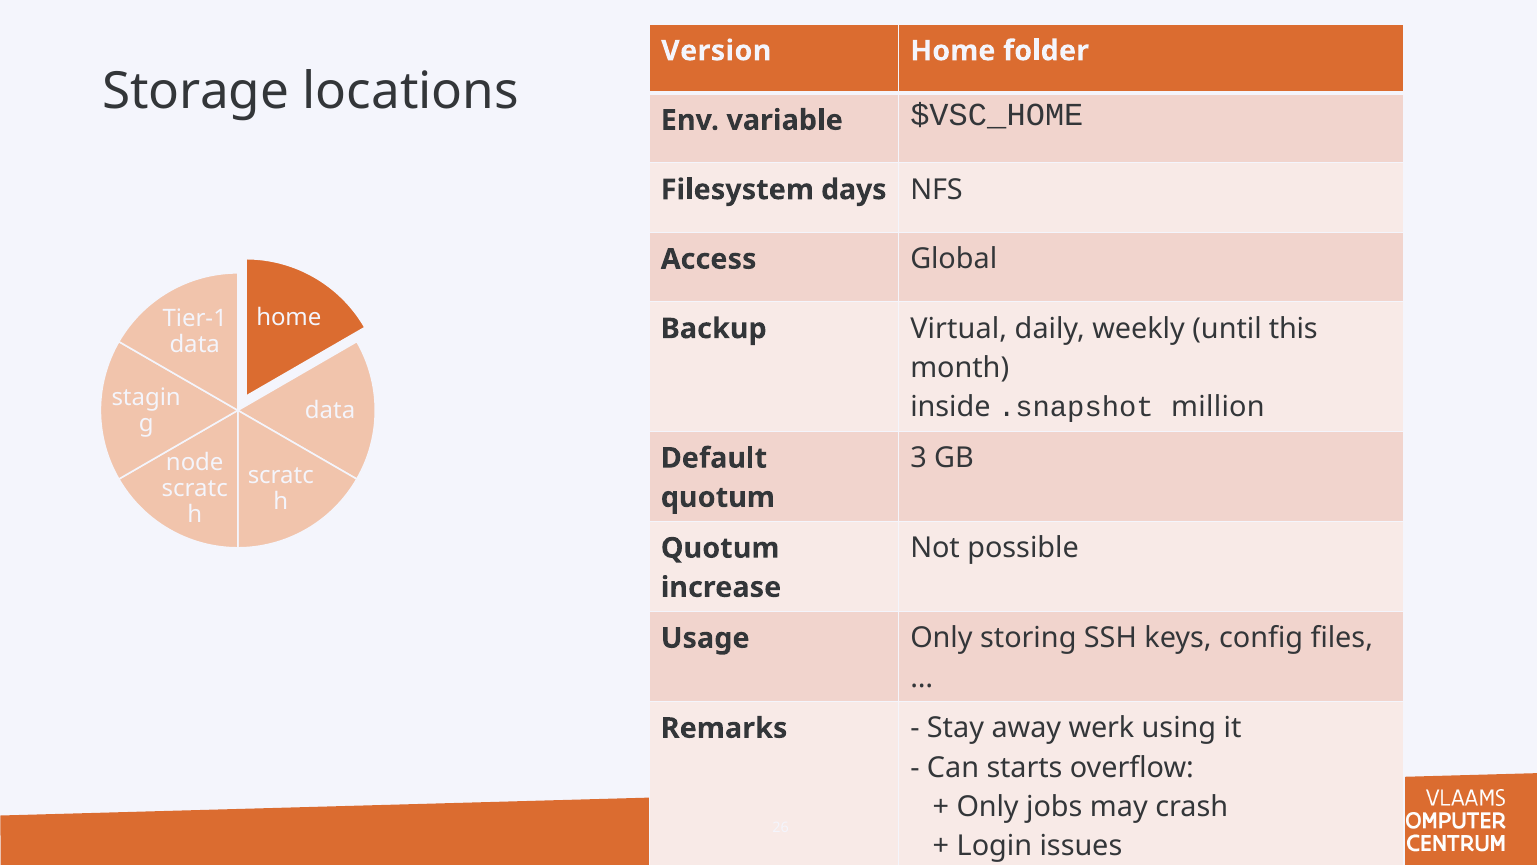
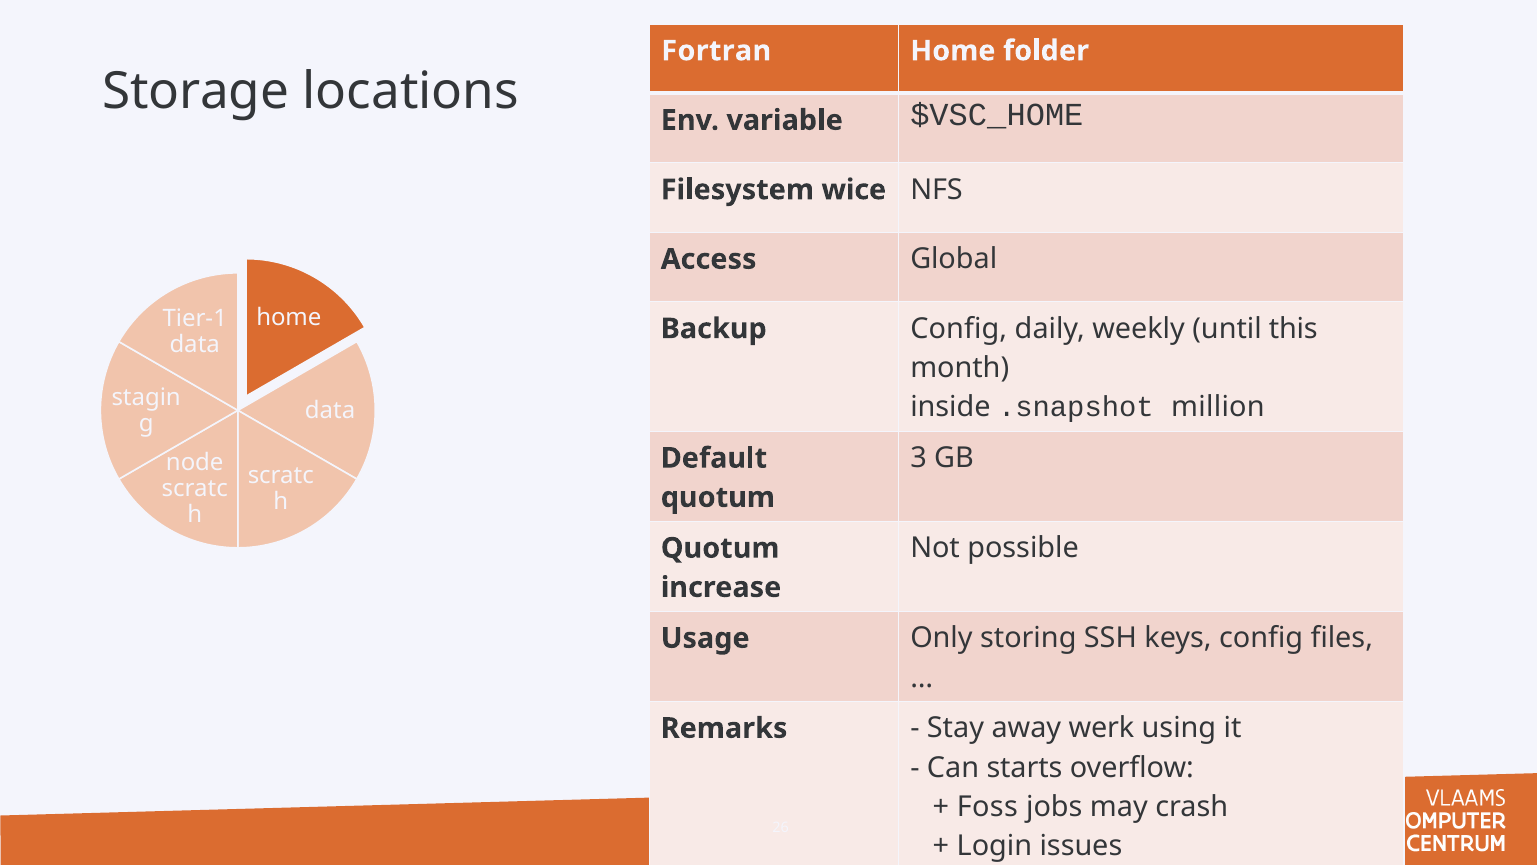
Version: Version -> Fortran
days: days -> wice
Backup Virtual: Virtual -> Config
Only at (988, 806): Only -> Foss
